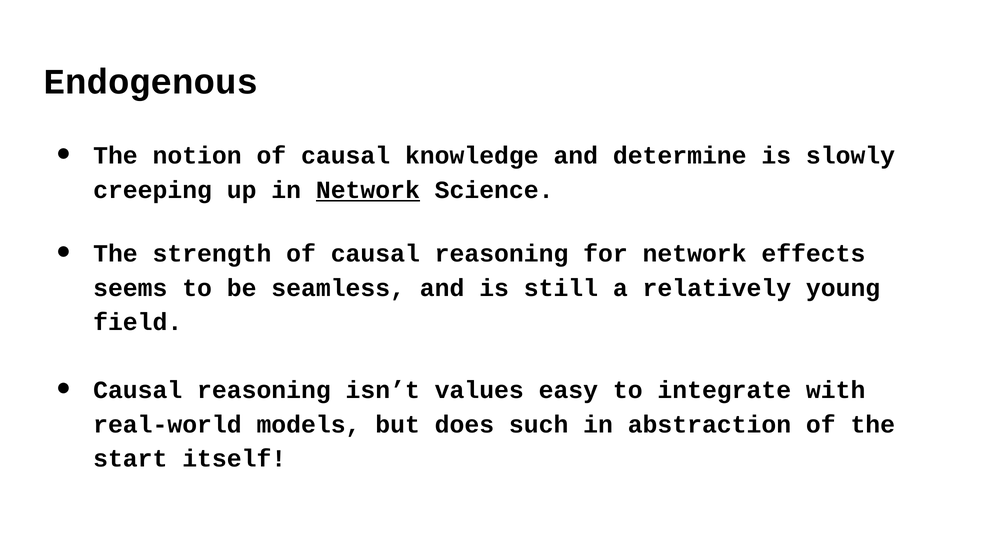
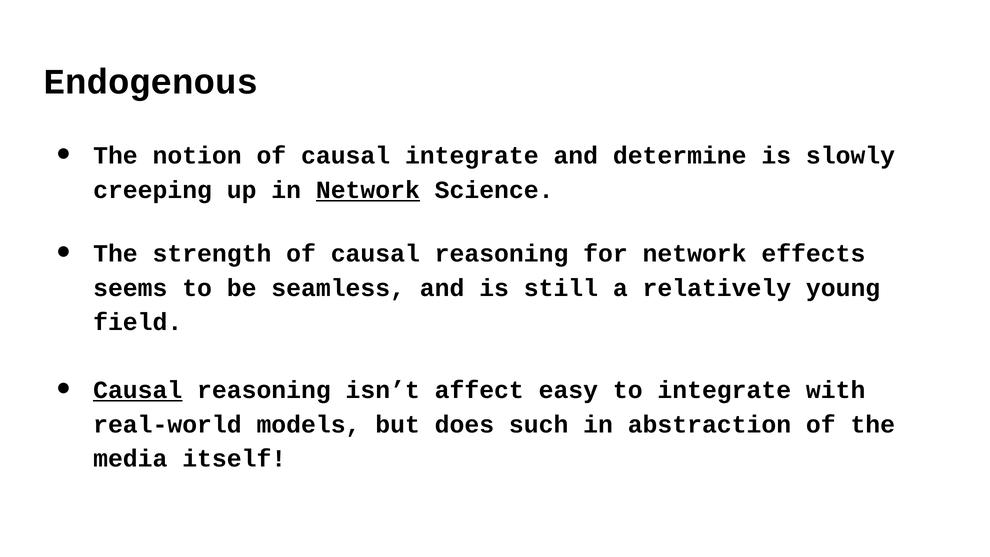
causal knowledge: knowledge -> integrate
Causal at (138, 390) underline: none -> present
values: values -> affect
start: start -> media
